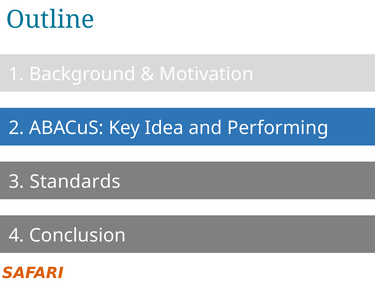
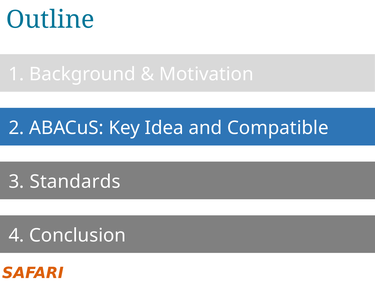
Performing: Performing -> Compatible
